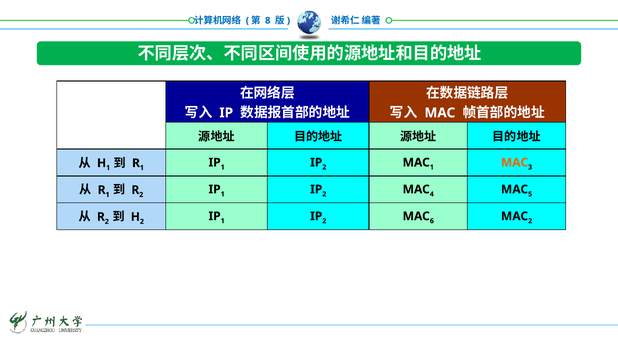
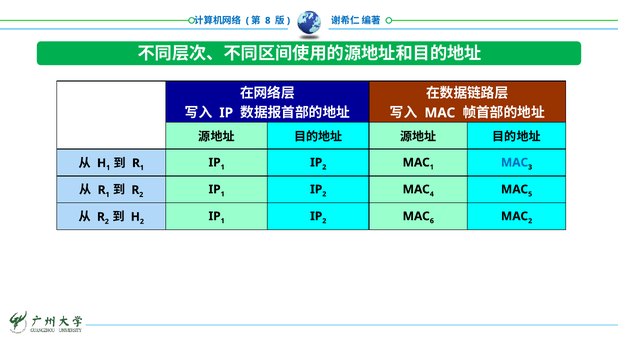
MAC at (515, 162) colour: orange -> blue
